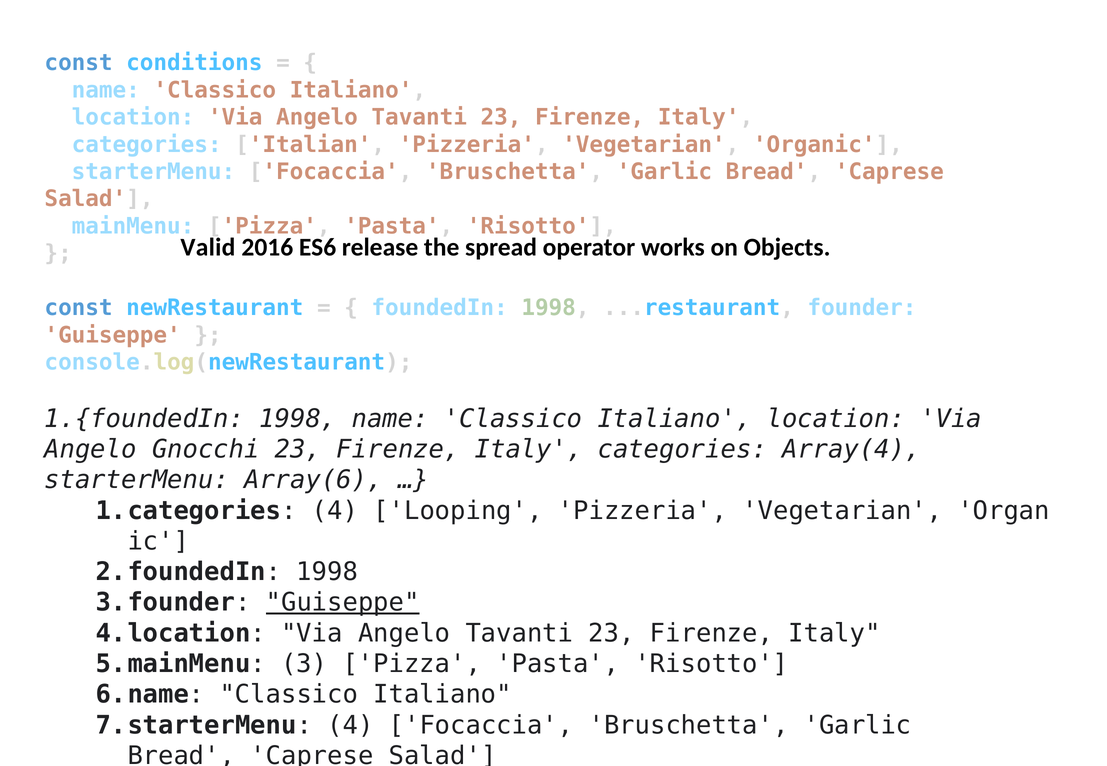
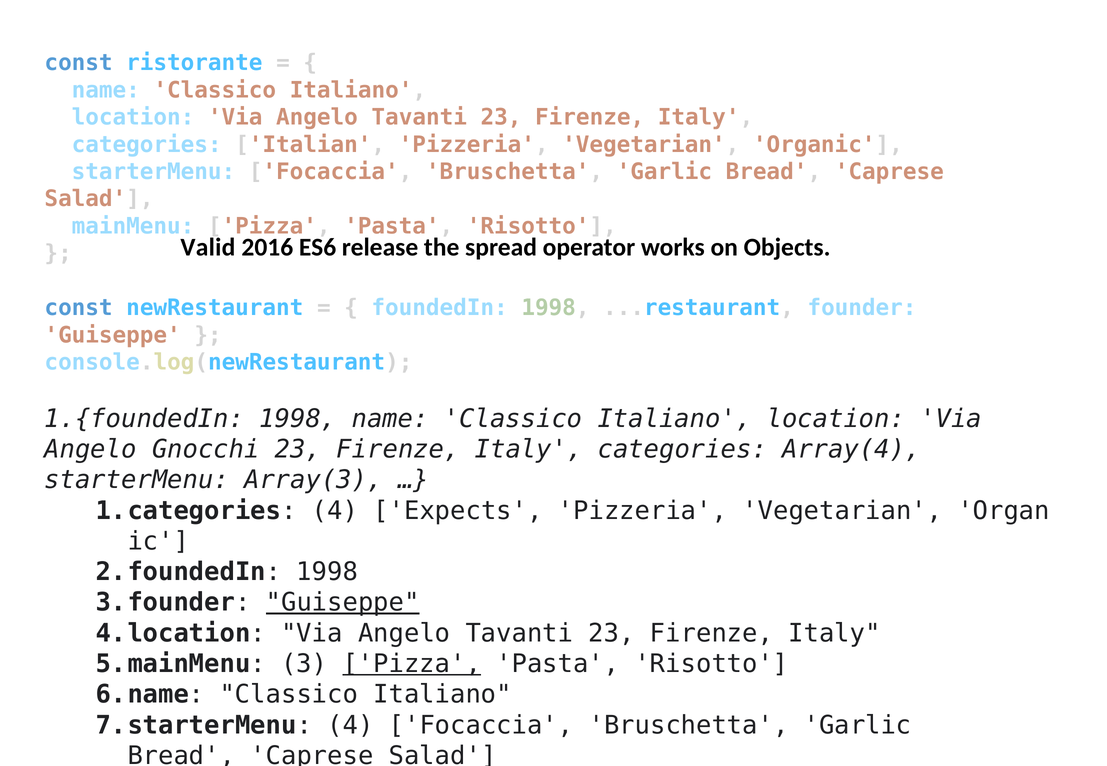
conditions: conditions -> ristorante
Array(6: Array(6 -> Array(3
Looping: Looping -> Expects
Pizza at (412, 664) underline: none -> present
